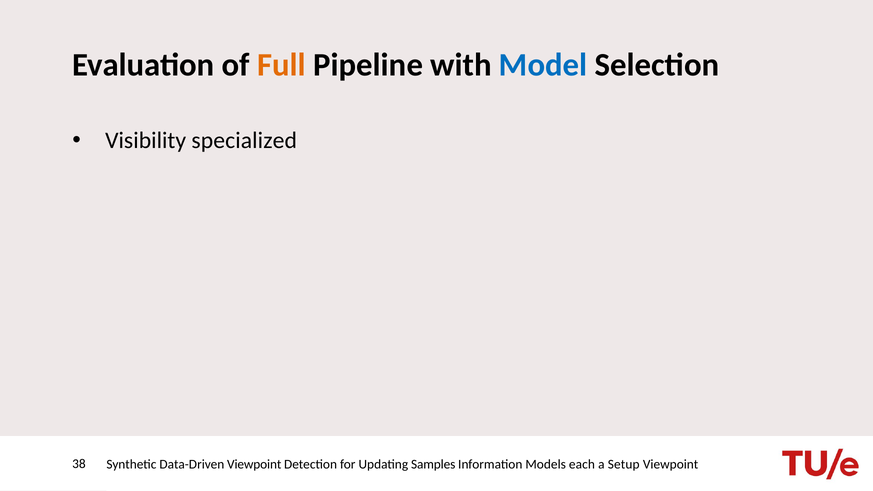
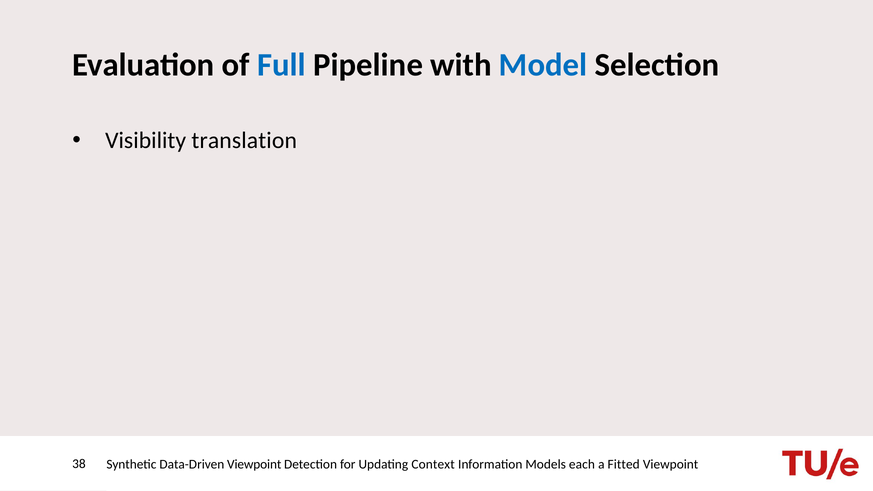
Full colour: orange -> blue
specialized: specialized -> translation
Samples: Samples -> Context
Setup: Setup -> Fitted
